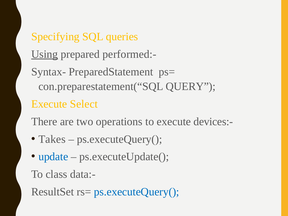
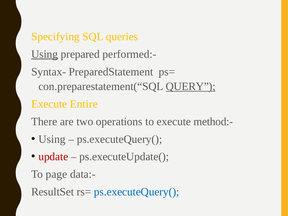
QUERY underline: none -> present
Select: Select -> Entire
devices:-: devices:- -> method:-
Takes at (52, 139): Takes -> Using
update colour: blue -> red
class: class -> page
